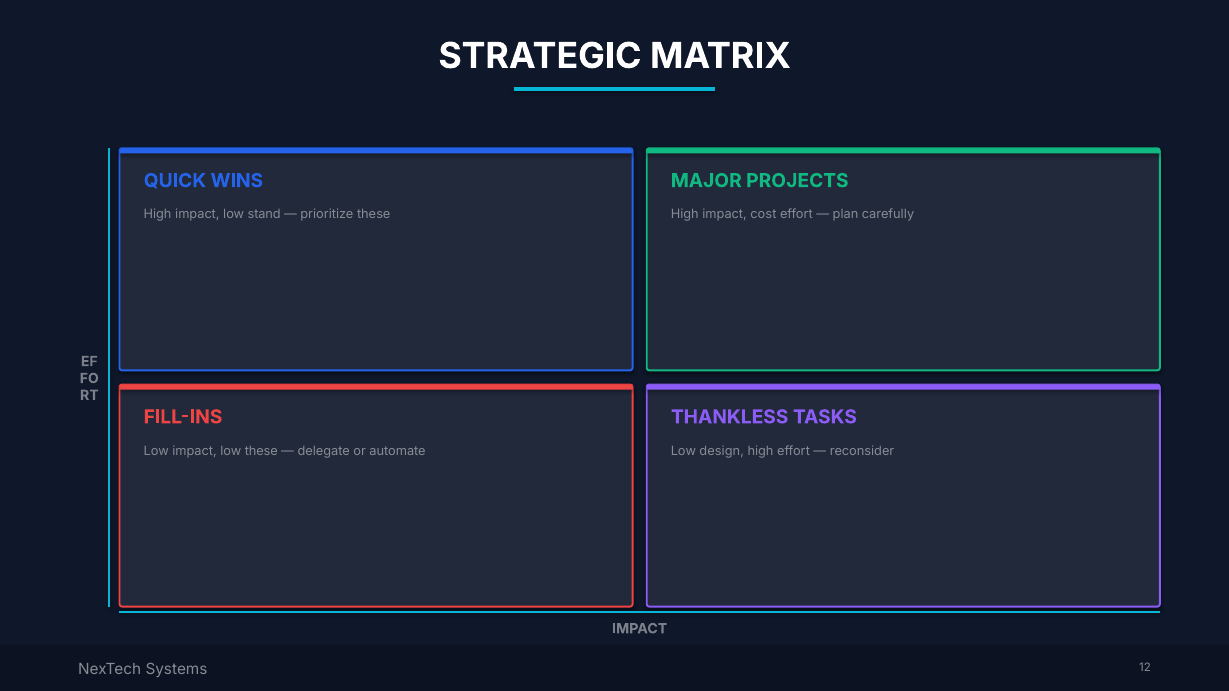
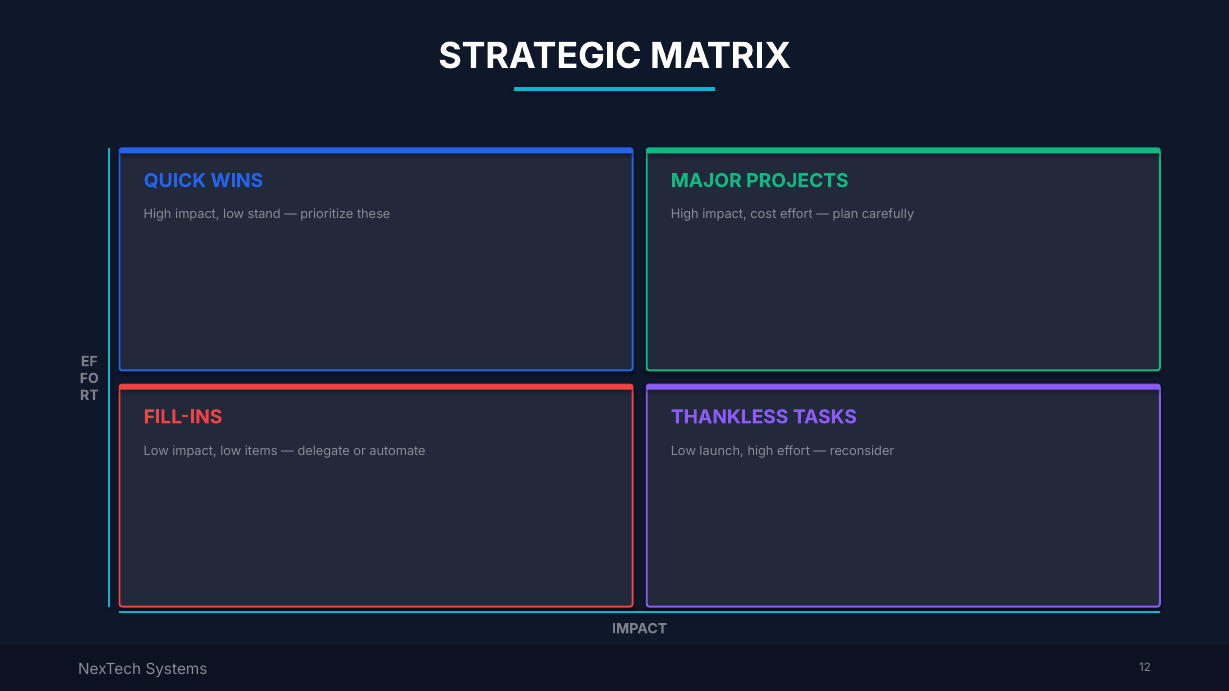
low these: these -> items
design: design -> launch
